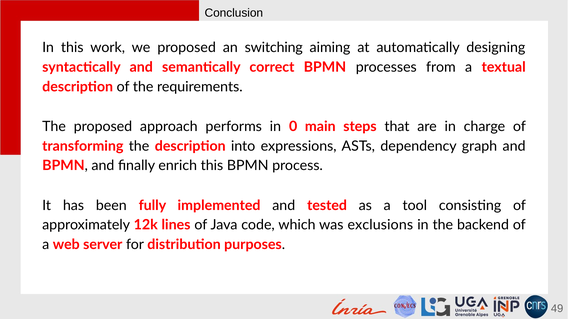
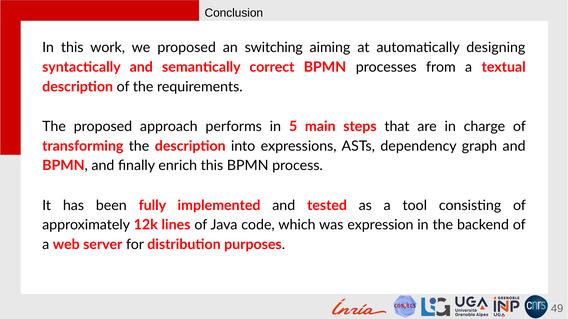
0: 0 -> 5
exclusions: exclusions -> expression
